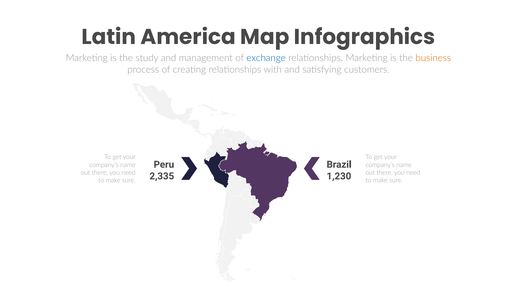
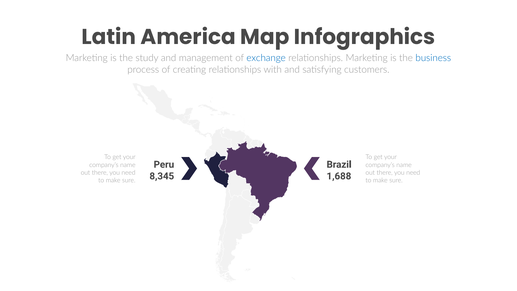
business colour: orange -> blue
2,335: 2,335 -> 8,345
1,230: 1,230 -> 1,688
